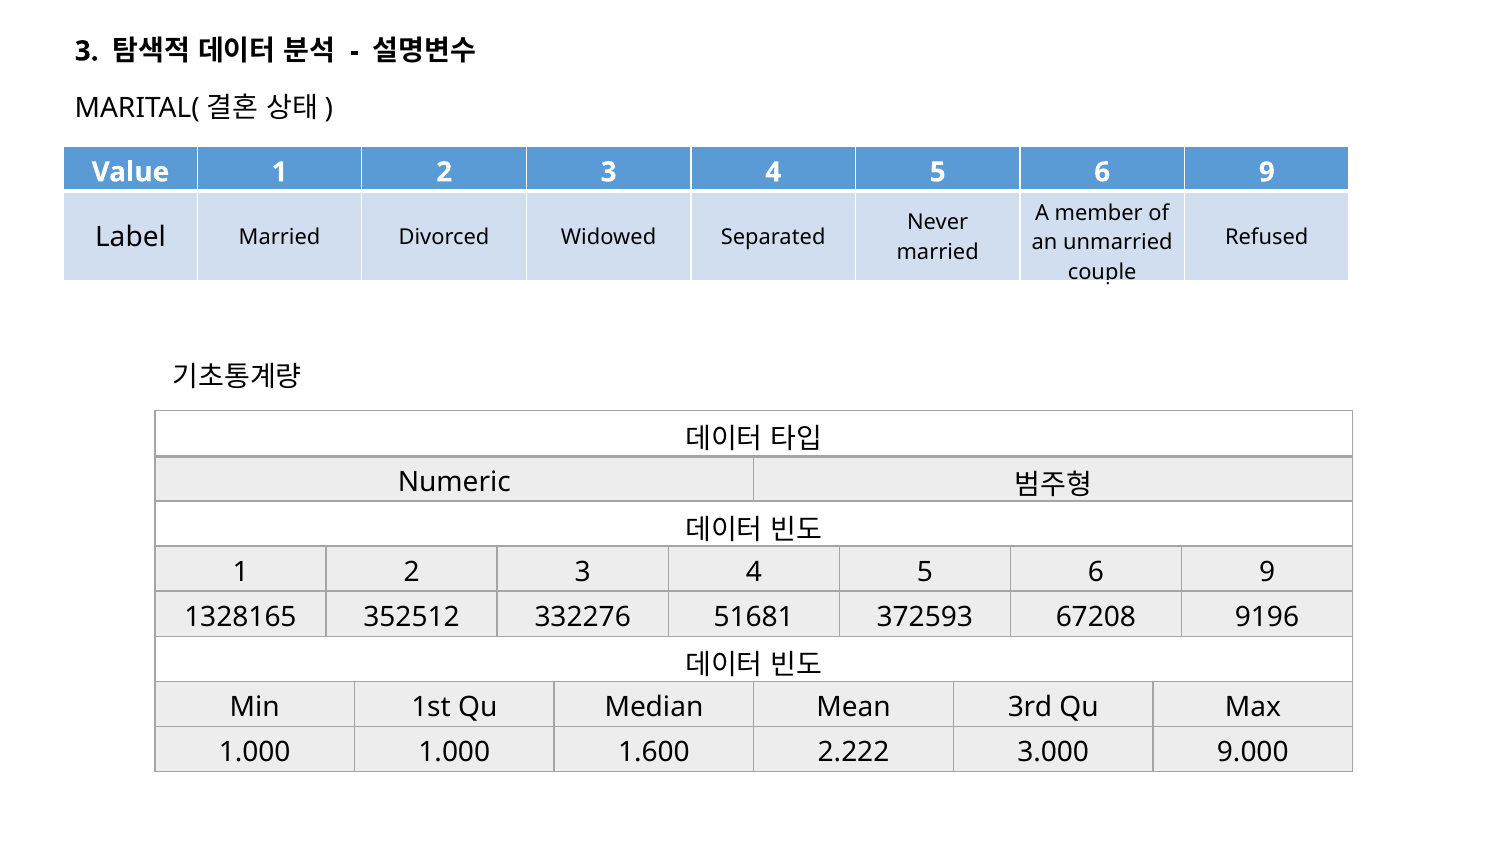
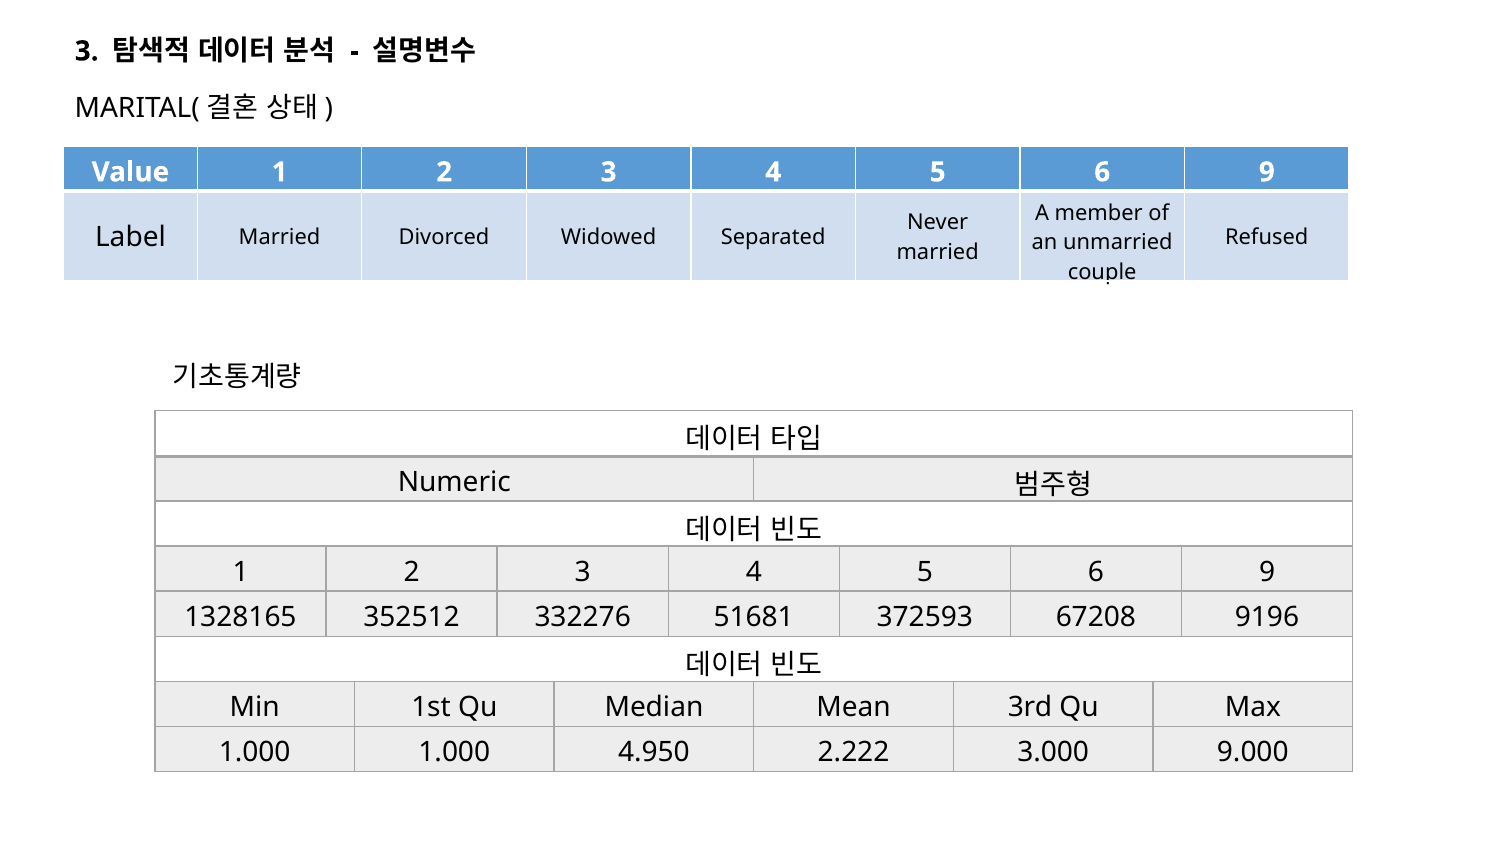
1.600: 1.600 -> 4.950
